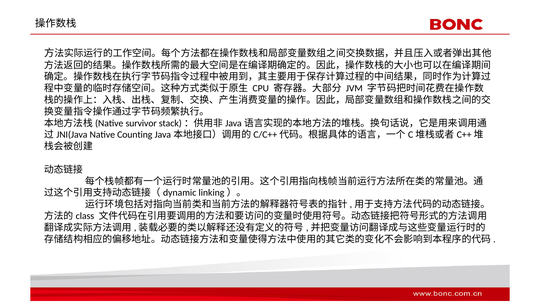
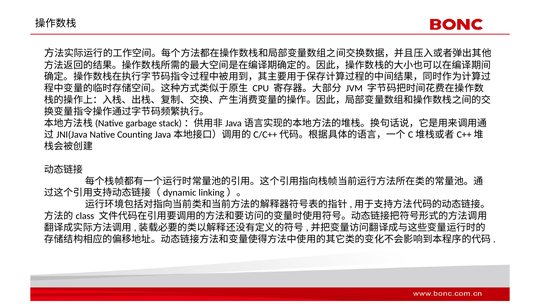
survivor: survivor -> garbage
